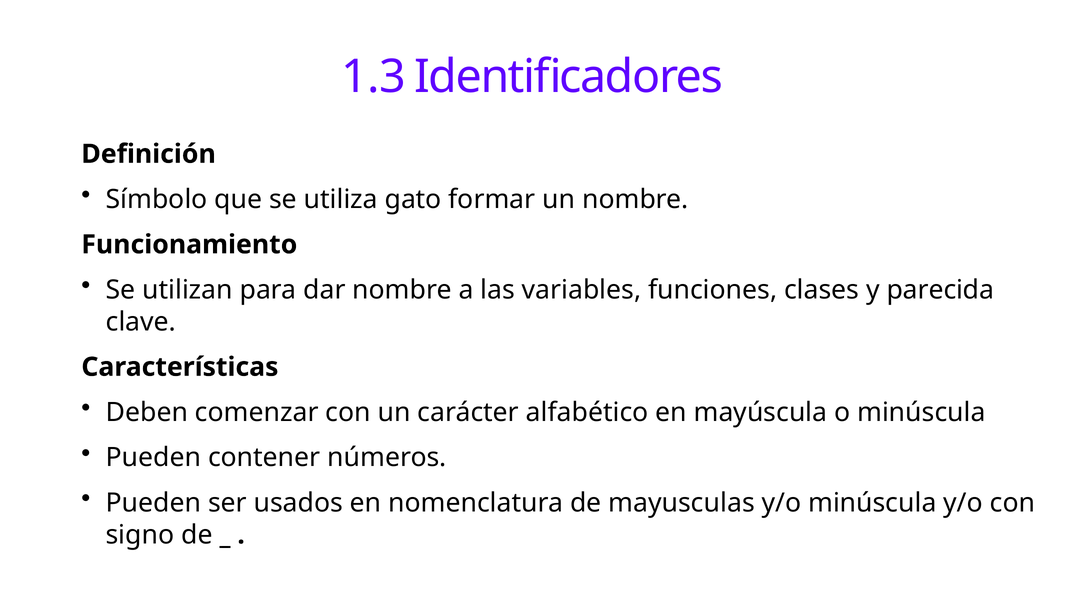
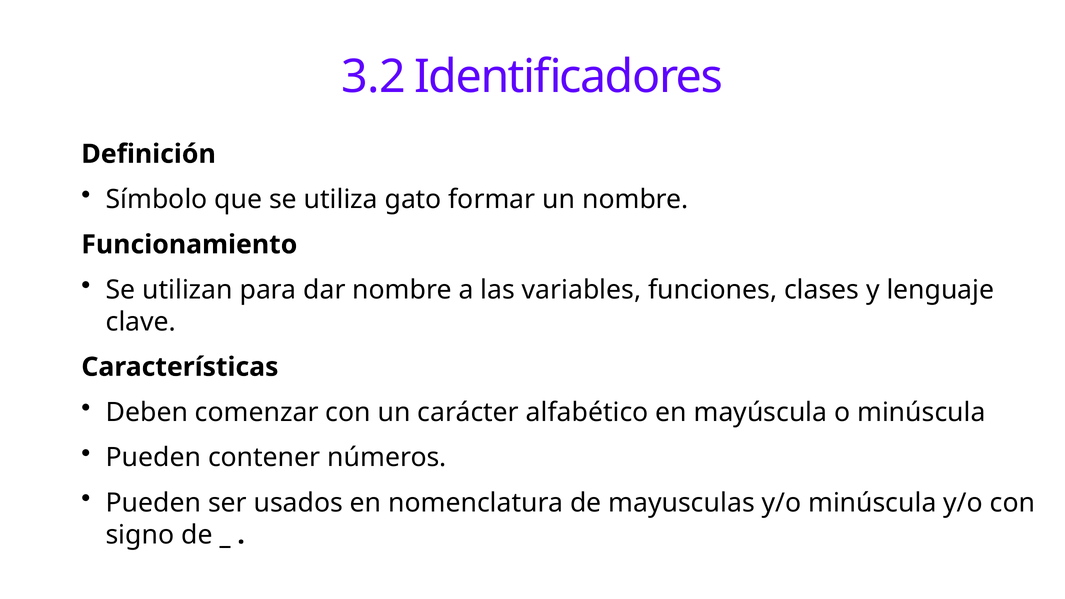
1.3: 1.3 -> 3.2
parecida: parecida -> lenguaje
